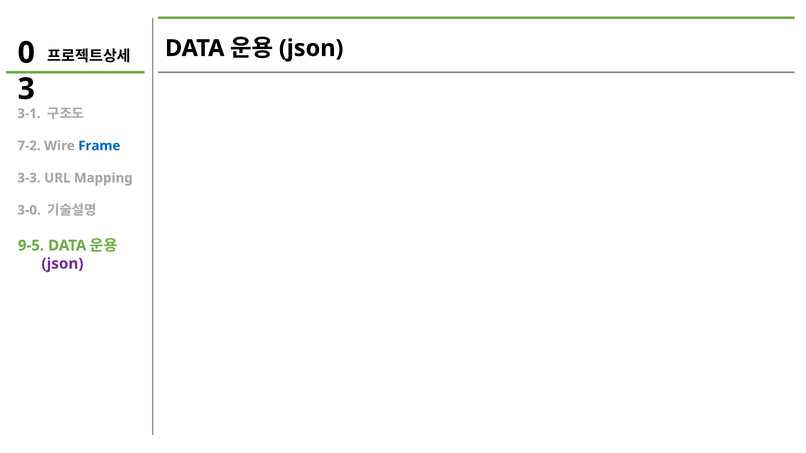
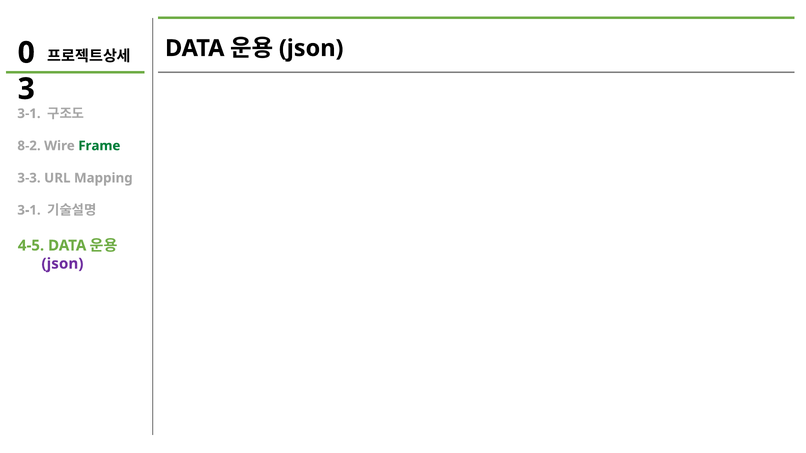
7-2: 7-2 -> 8-2
Frame colour: blue -> green
3-0 at (29, 210): 3-0 -> 3-1
9-5: 9-5 -> 4-5
